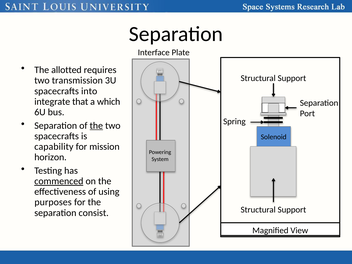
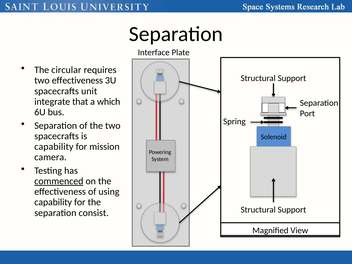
allotted: allotted -> circular
two transmission: transmission -> effectiveness
into: into -> unit
the at (96, 126) underline: present -> none
horizon: horizon -> camera
purposes at (53, 202): purposes -> capability
